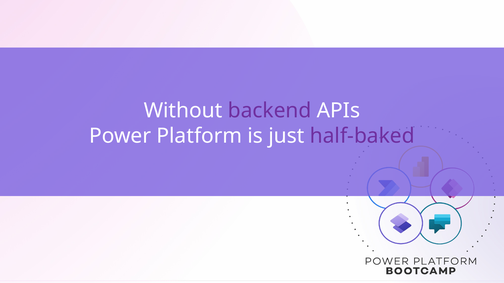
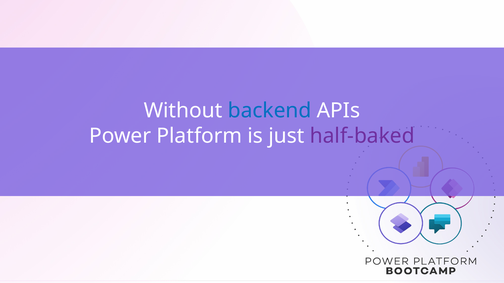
backend colour: purple -> blue
